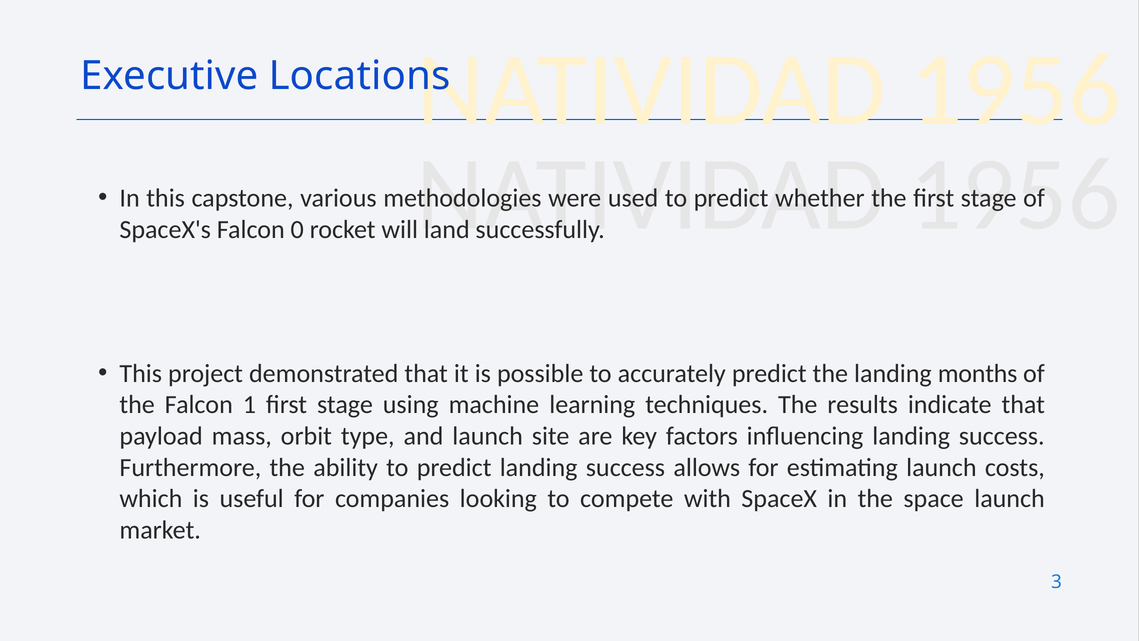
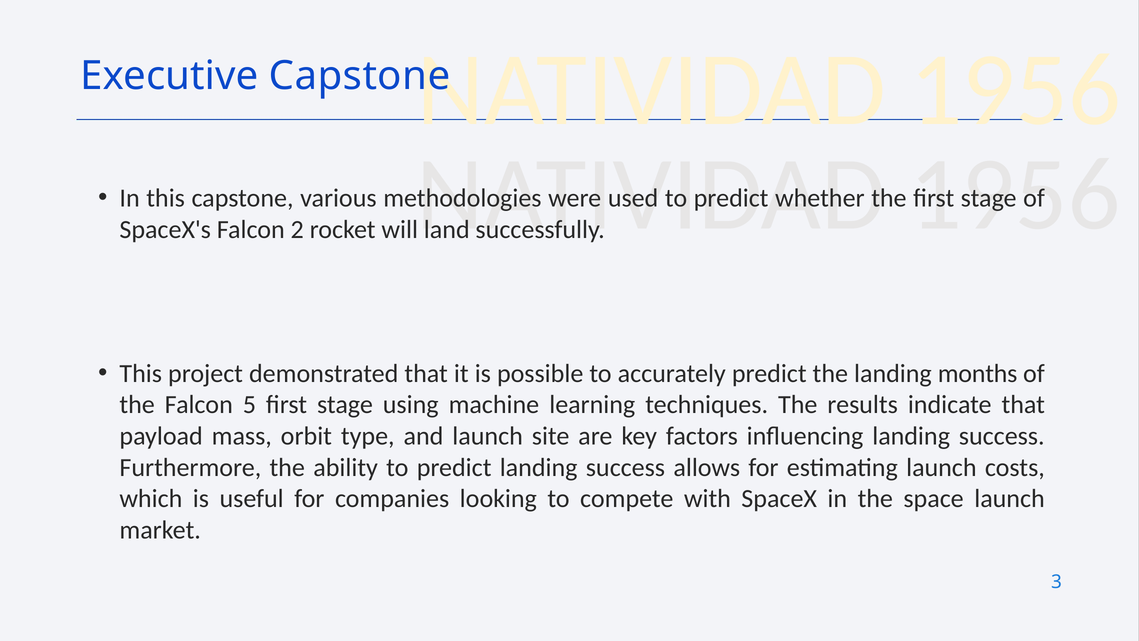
Executive Locations: Locations -> Capstone
0: 0 -> 2
1: 1 -> 5
